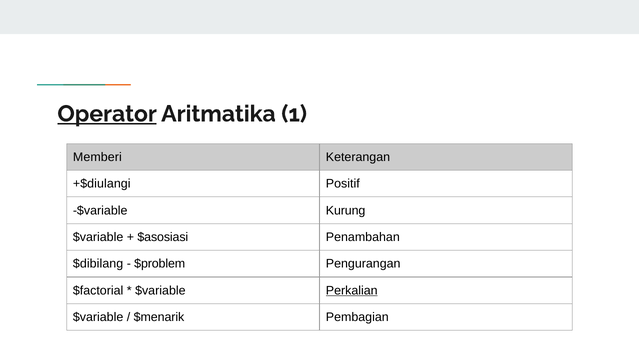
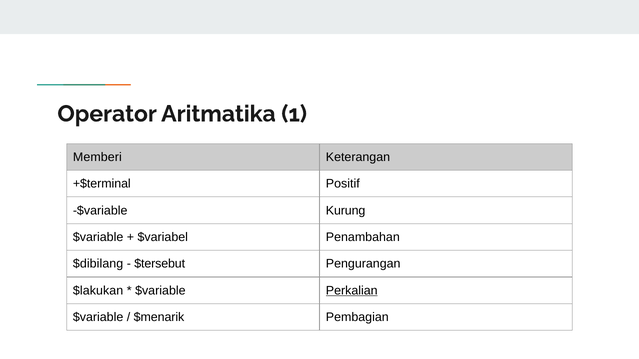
Operator underline: present -> none
+$diulangi: +$diulangi -> +$terminal
$asosiasi: $asosiasi -> $variabel
$problem: $problem -> $tersebut
$factorial: $factorial -> $lakukan
